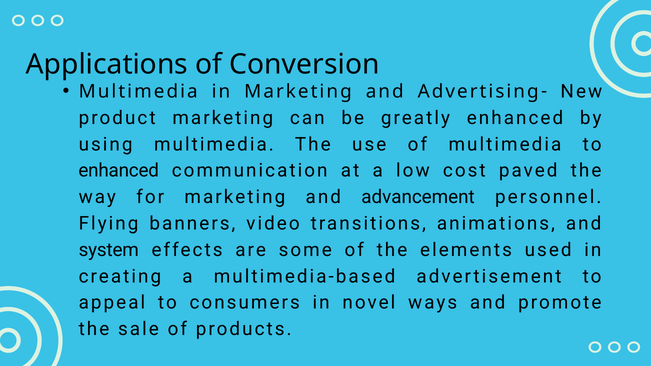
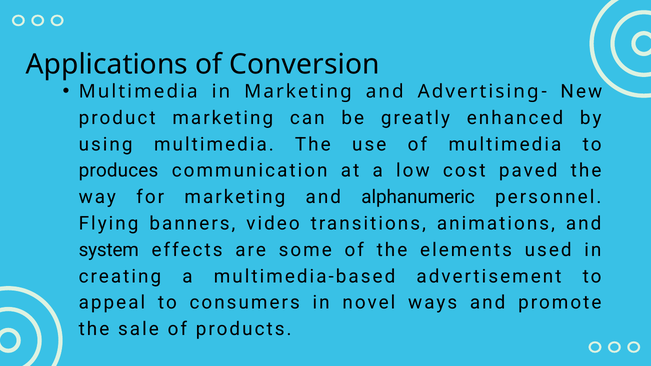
enhanced at (119, 171): enhanced -> produces
advancement: advancement -> alphanumeric
